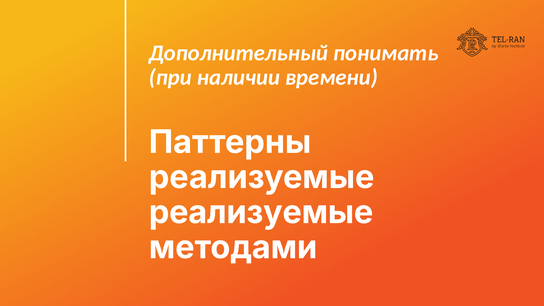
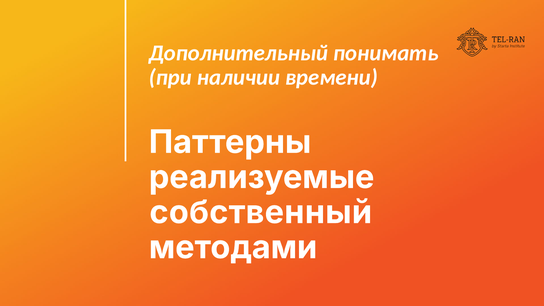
реализуемые at (261, 212): реализуемые -> собственный
